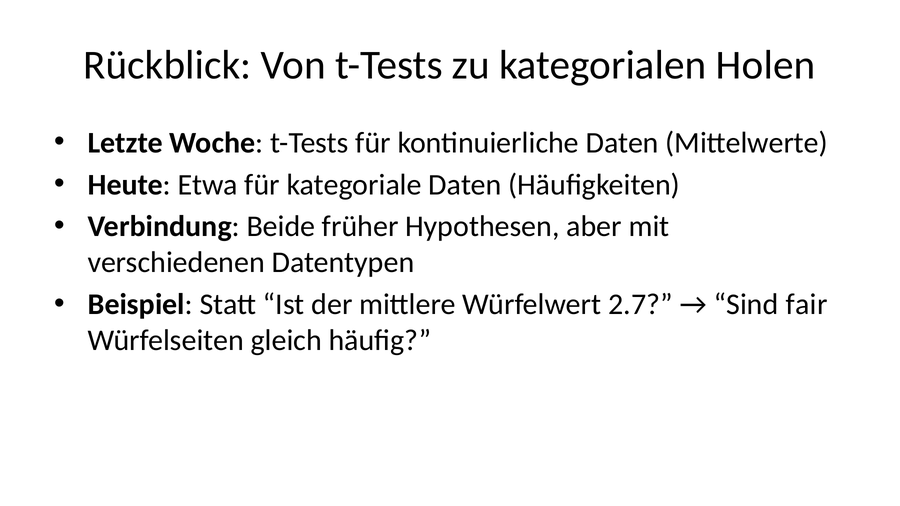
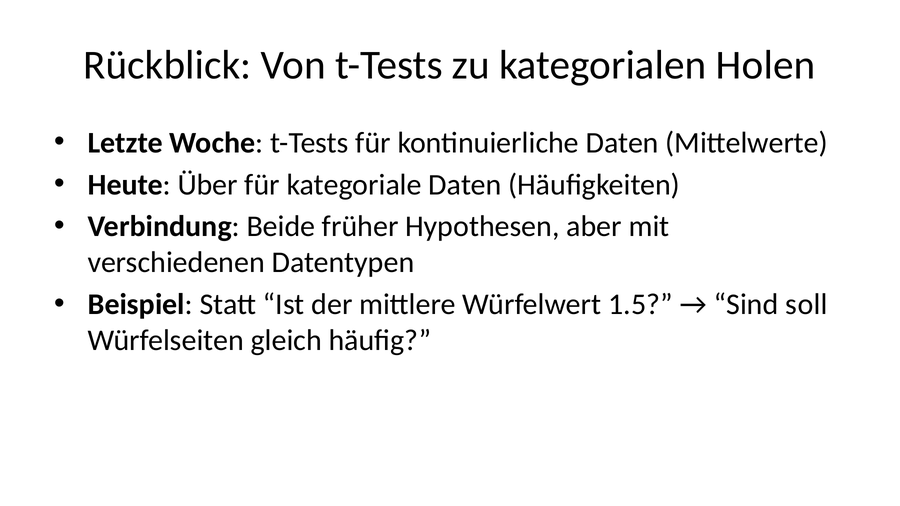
Etwa: Etwa -> Über
2.7: 2.7 -> 1.5
fair: fair -> soll
